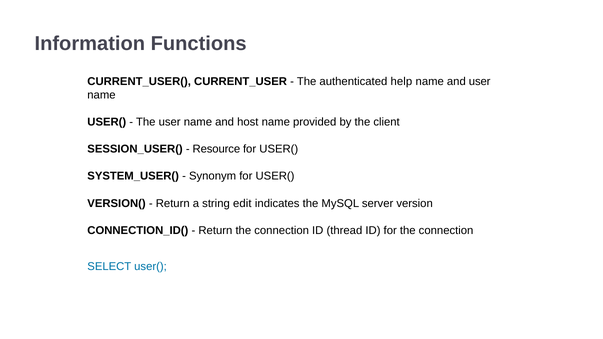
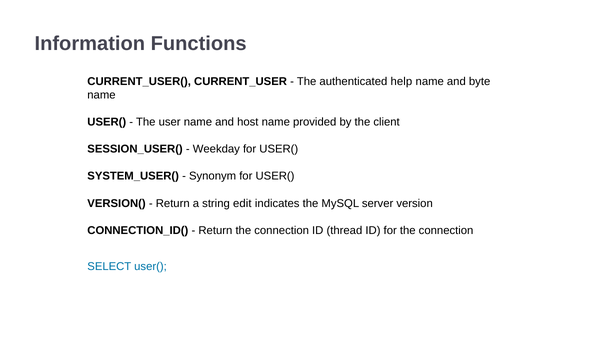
and user: user -> byte
Resource: Resource -> Weekday
